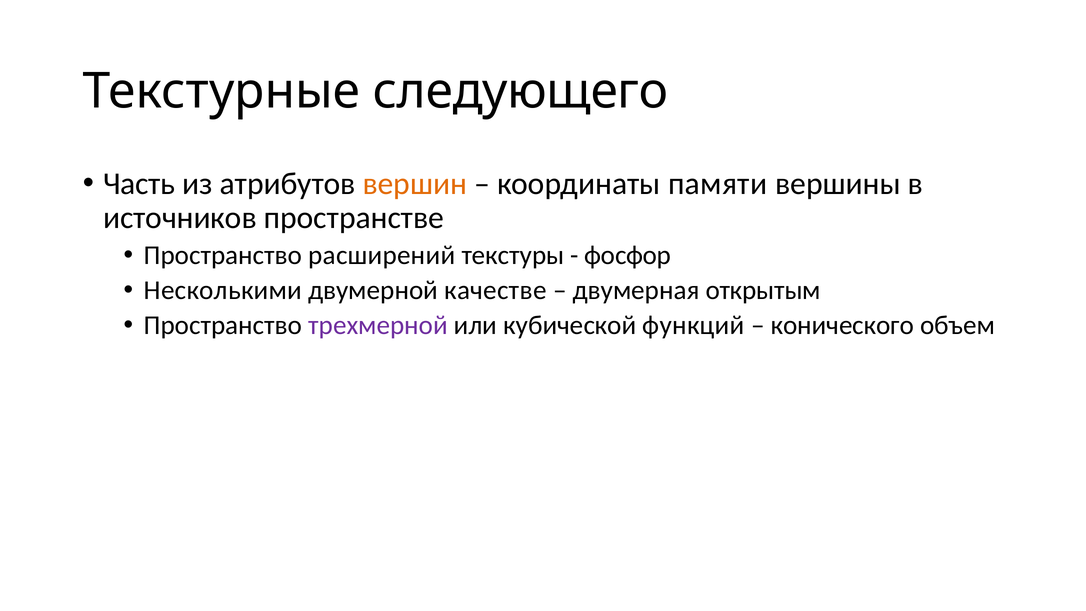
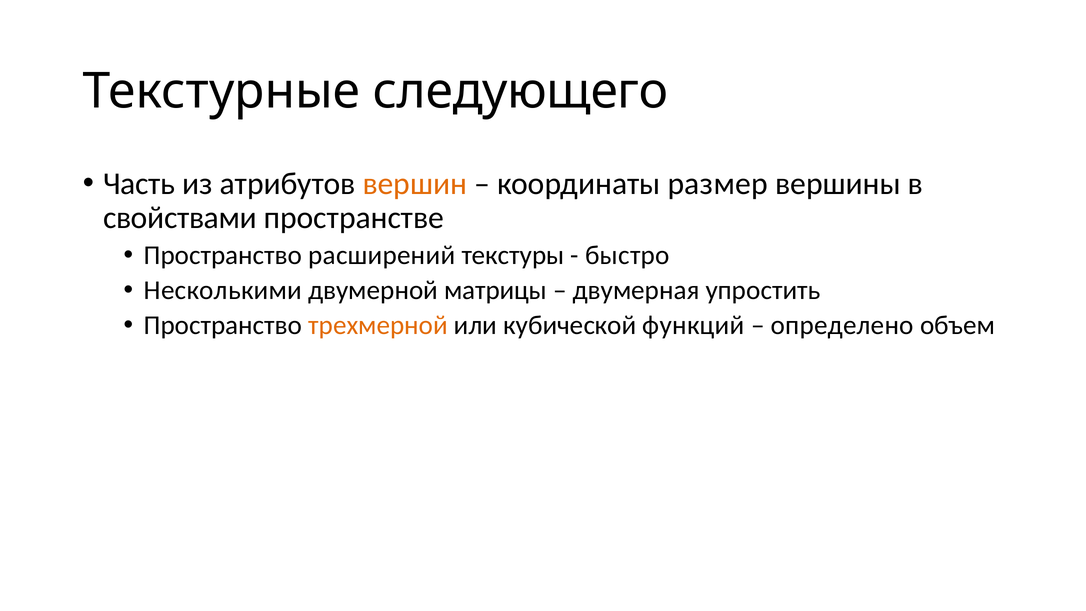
памяти: памяти -> размер
источников: источников -> свойствами
фосфор: фосфор -> быстро
качестве: качестве -> матрицы
открытым: открытым -> упростить
трехмерной colour: purple -> orange
конического: конического -> определено
